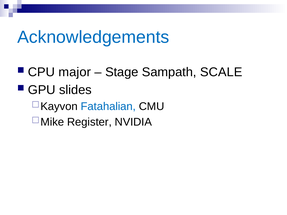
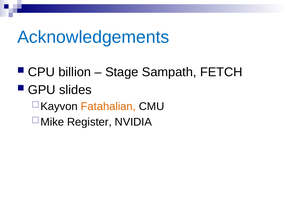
major: major -> billion
SCALE: SCALE -> FETCH
Fatahalian colour: blue -> orange
